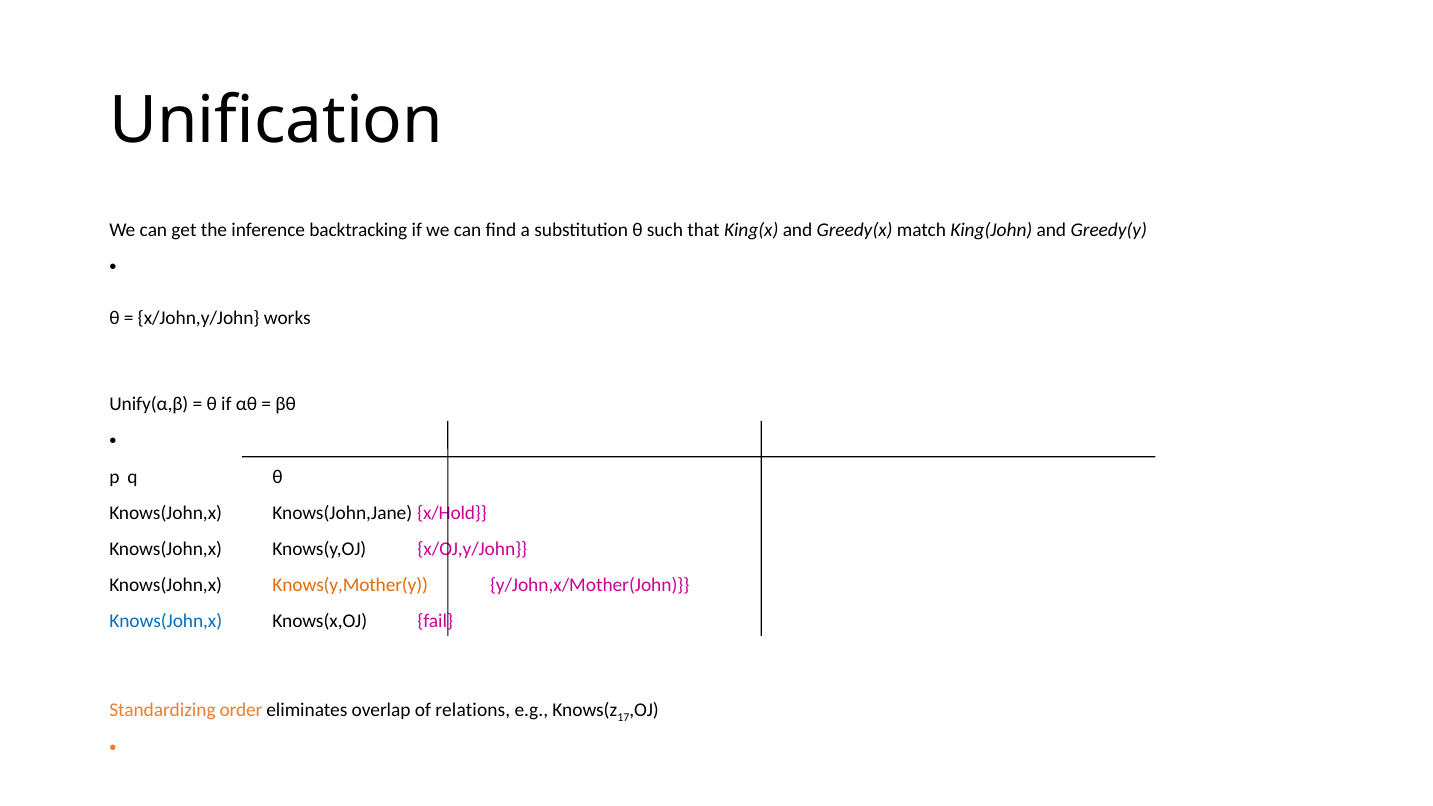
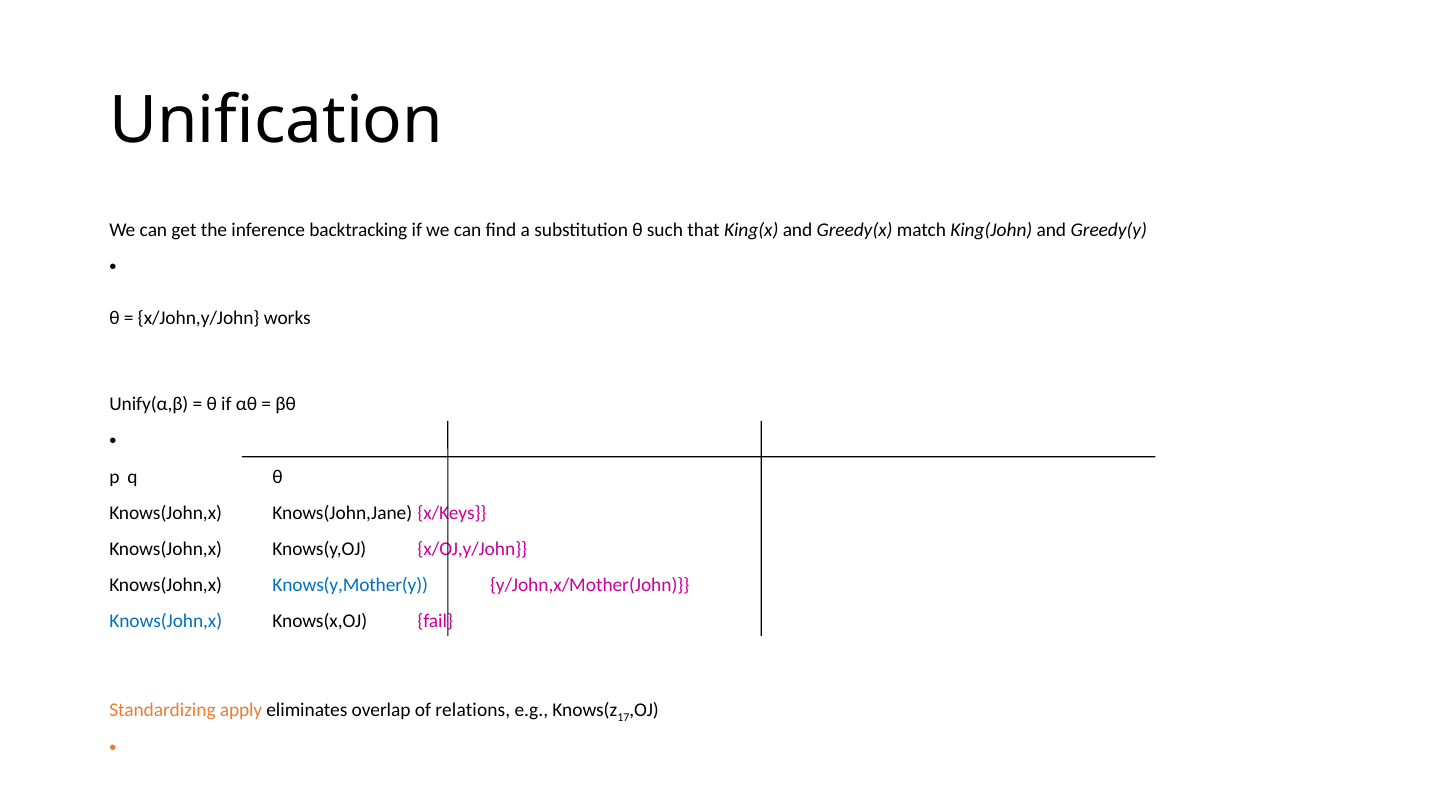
x/Hold: x/Hold -> x/Keys
Knows(y,Mother(y colour: orange -> blue
order: order -> apply
